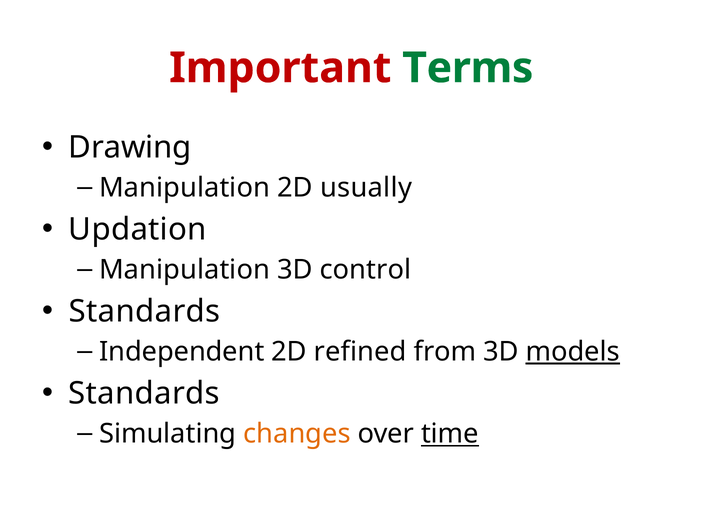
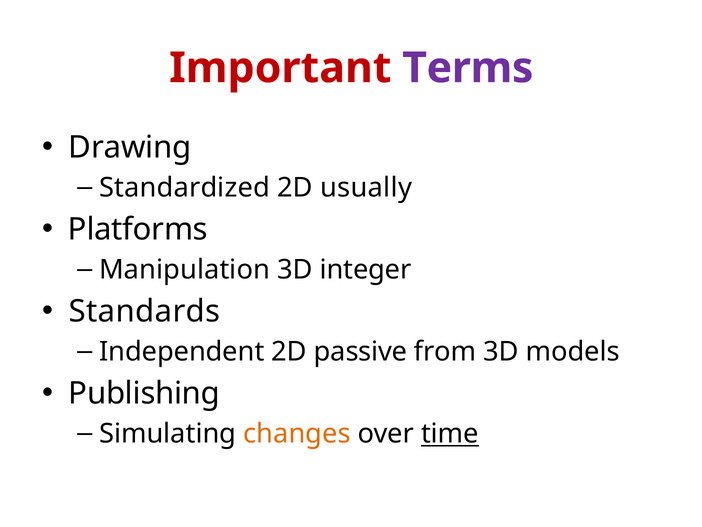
Terms colour: green -> purple
Manipulation at (185, 188): Manipulation -> Standardized
Updation: Updation -> Platforms
control: control -> integer
refined: refined -> passive
models underline: present -> none
Standards at (144, 393): Standards -> Publishing
